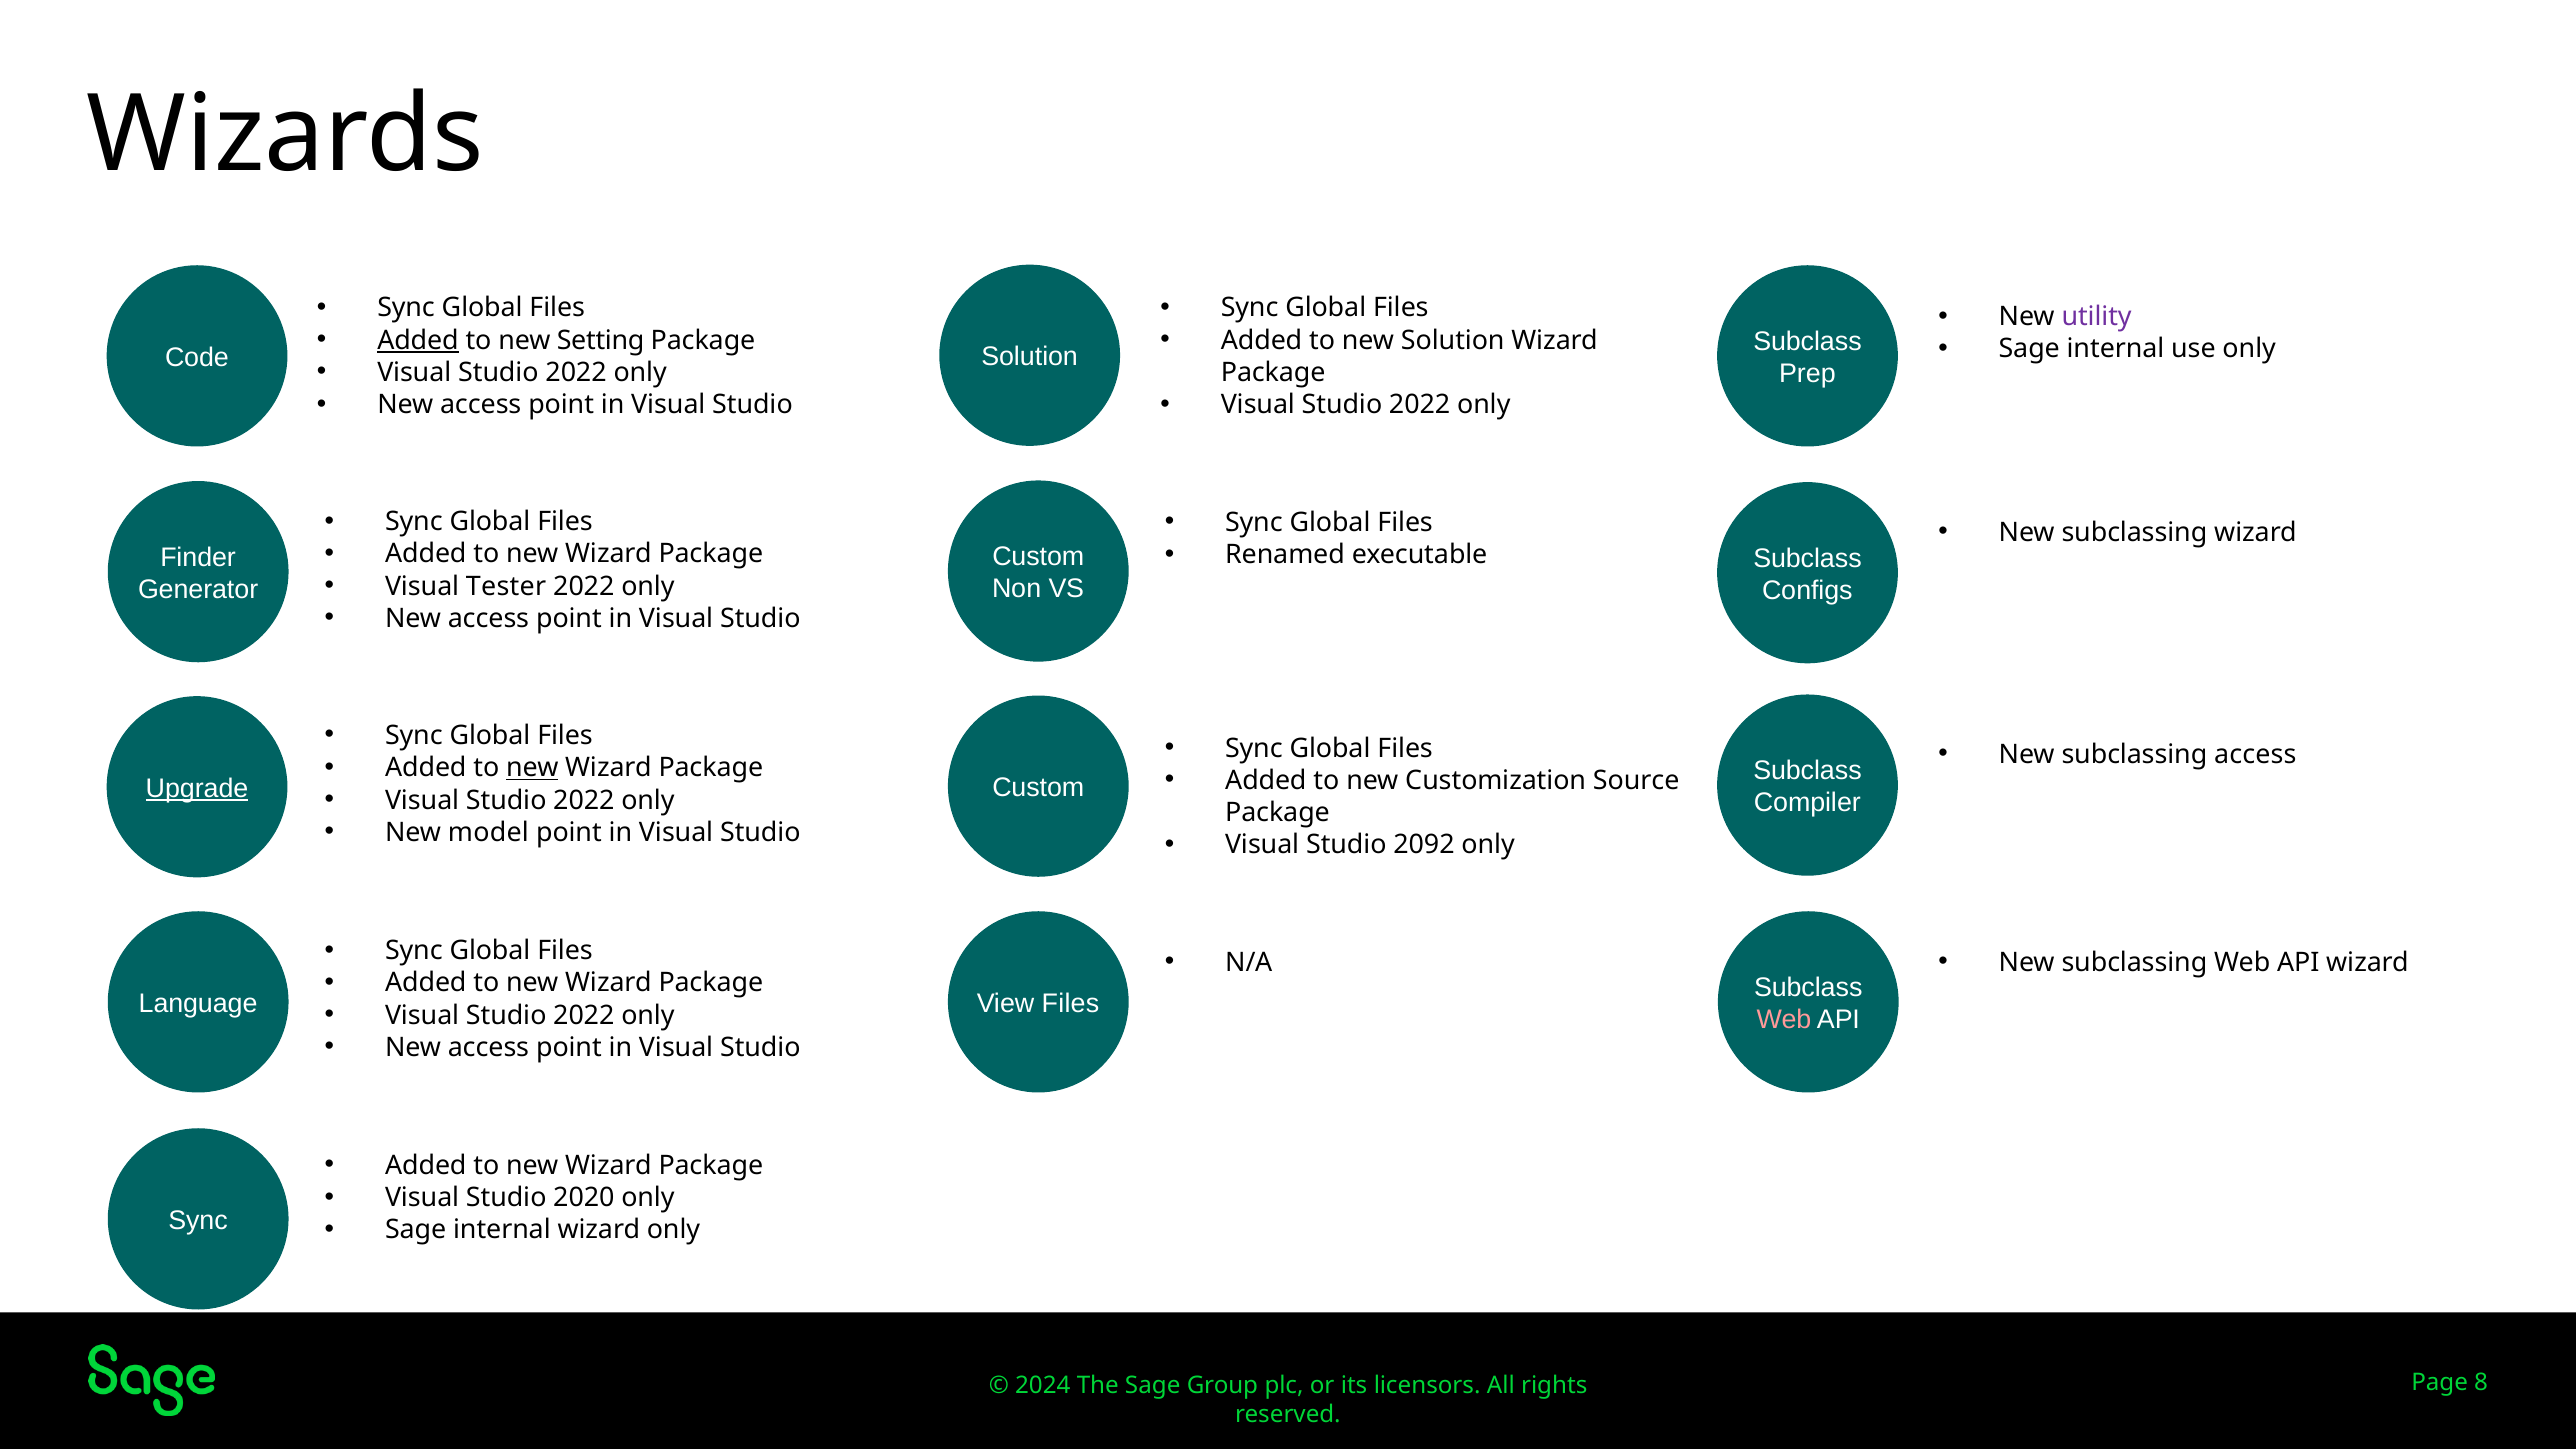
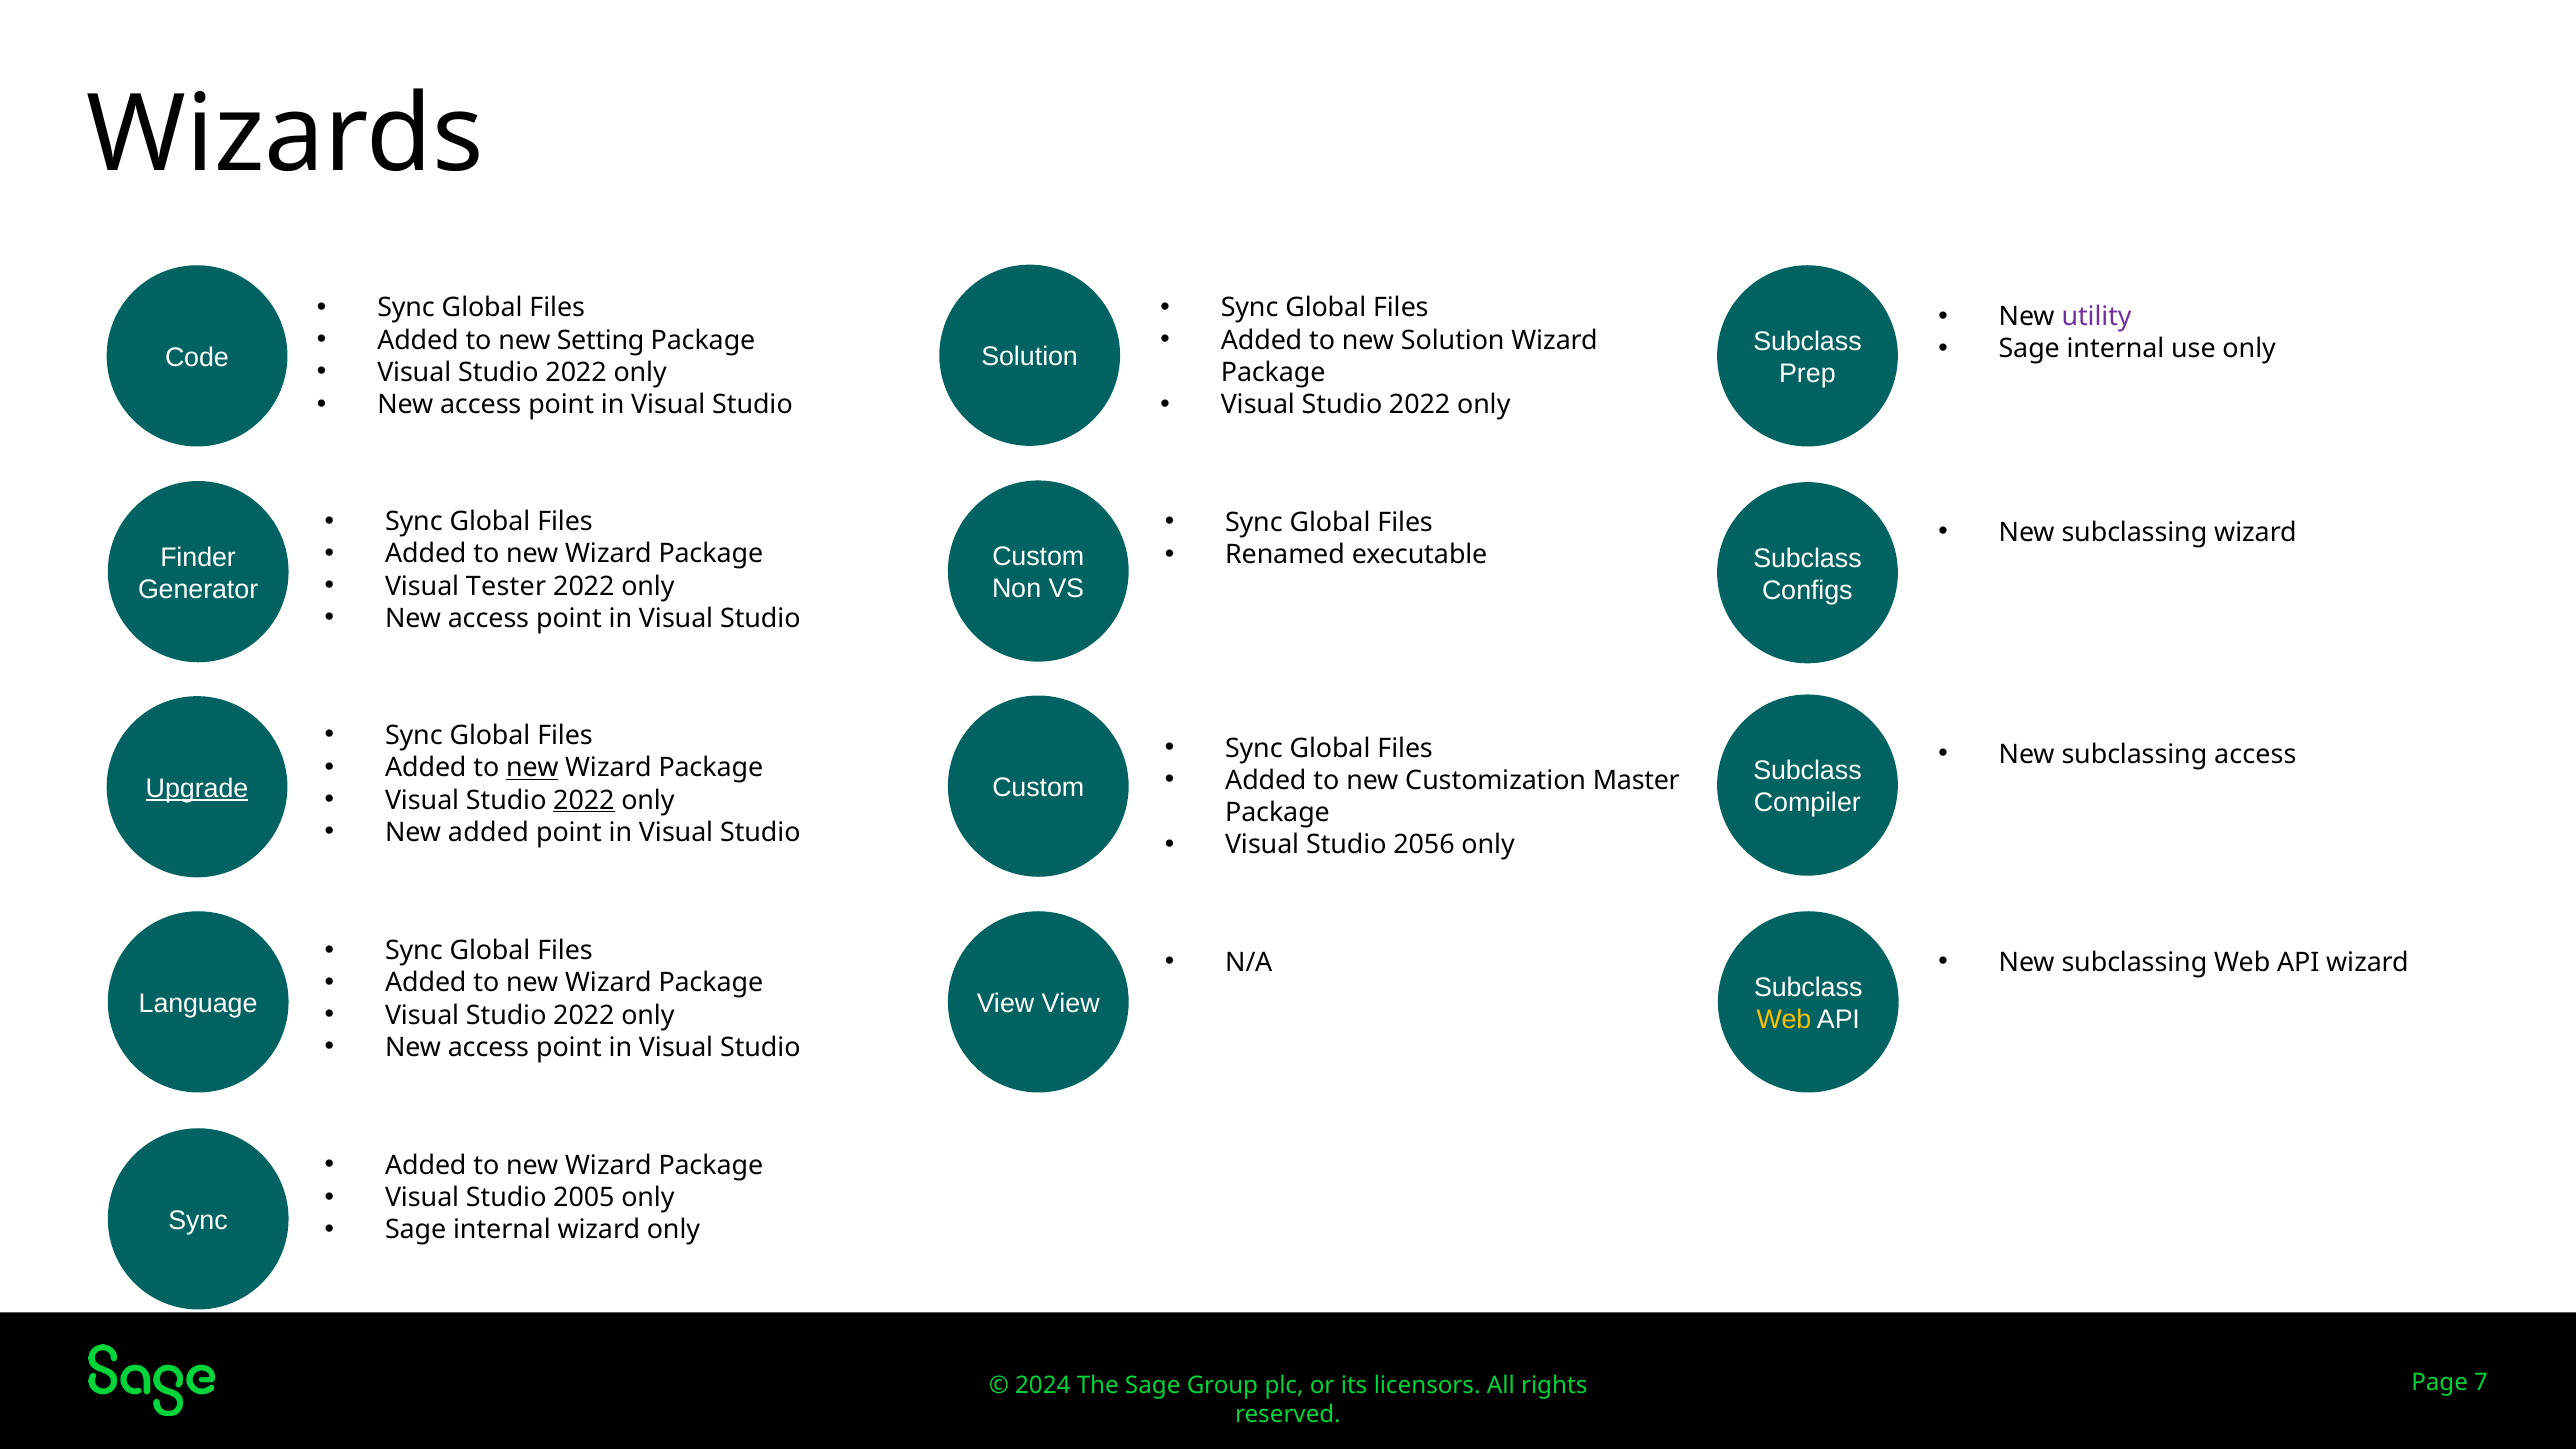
Added at (418, 340) underline: present -> none
Source: Source -> Master
2022 at (584, 800) underline: none -> present
New model: model -> added
2092: 2092 -> 2056
View Files: Files -> View
Web at (1784, 1020) colour: pink -> yellow
2020: 2020 -> 2005
8: 8 -> 7
